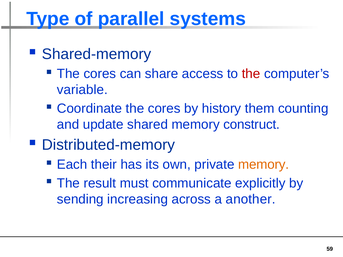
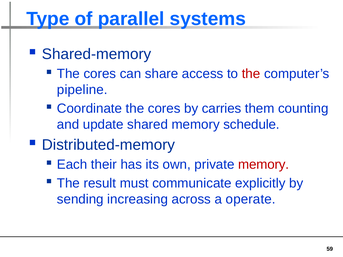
variable: variable -> pipeline
history: history -> carries
construct: construct -> schedule
memory at (264, 165) colour: orange -> red
another: another -> operate
